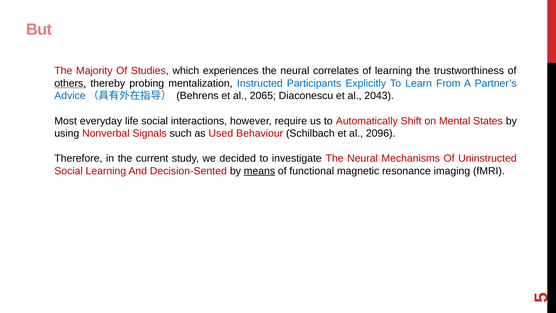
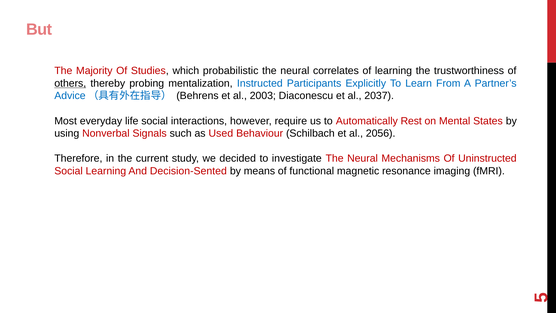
experiences: experiences -> probabilistic
2065: 2065 -> 2003
2043: 2043 -> 2037
Shift: Shift -> Rest
2096: 2096 -> 2056
means underline: present -> none
